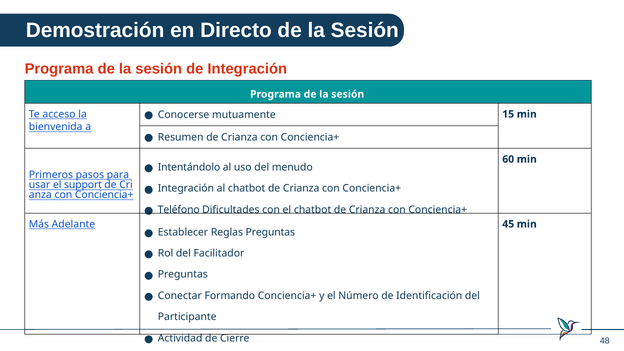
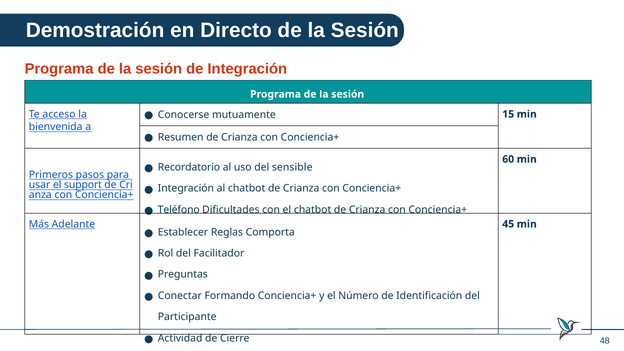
Intentándolo: Intentándolo -> Recordatorio
menudo: menudo -> sensible
Reglas Preguntas: Preguntas -> Comporta
